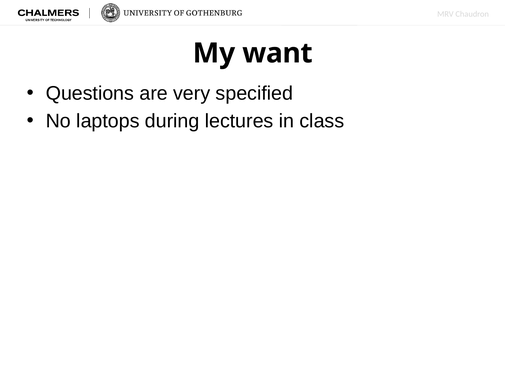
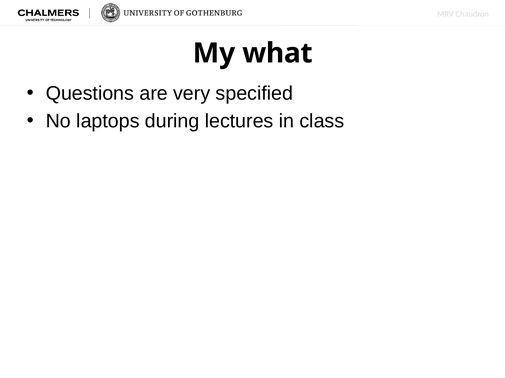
want: want -> what
